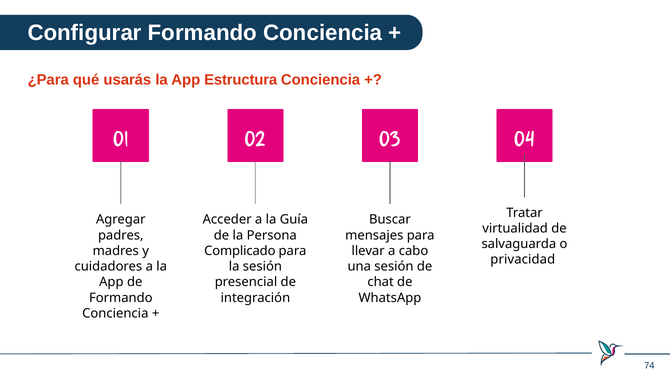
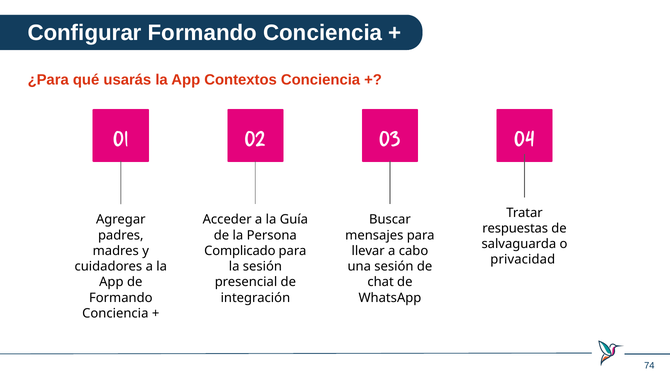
Estructura: Estructura -> Contextos
virtualidad: virtualidad -> respuestas
